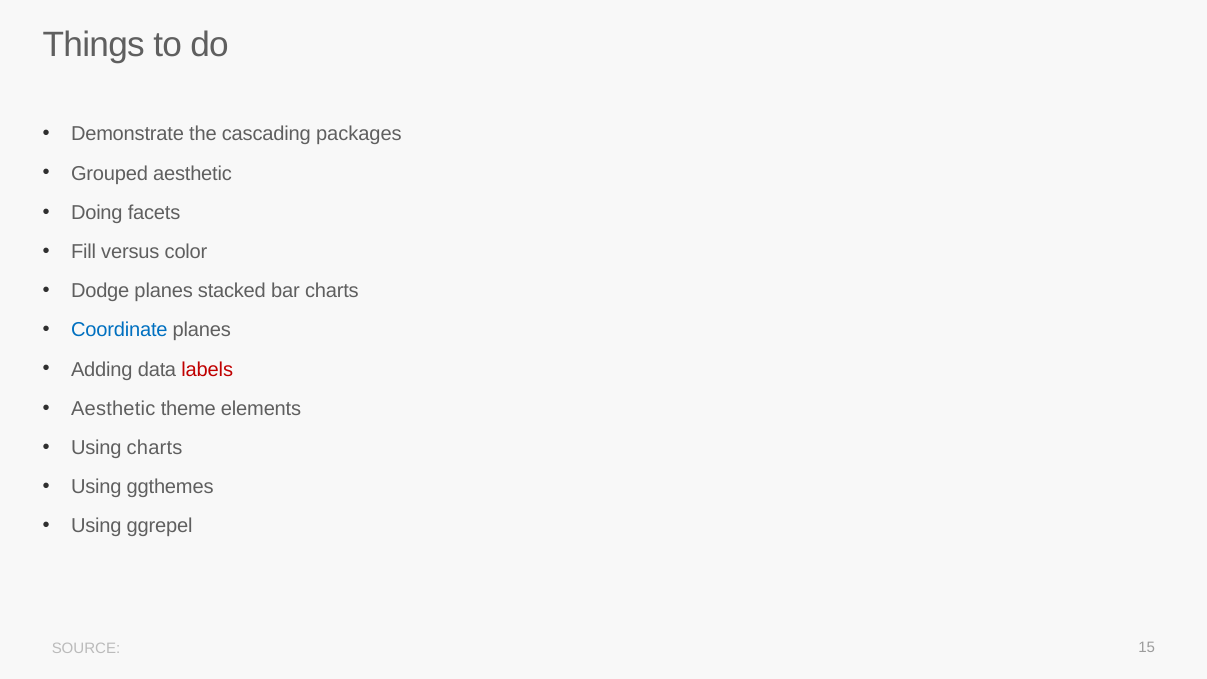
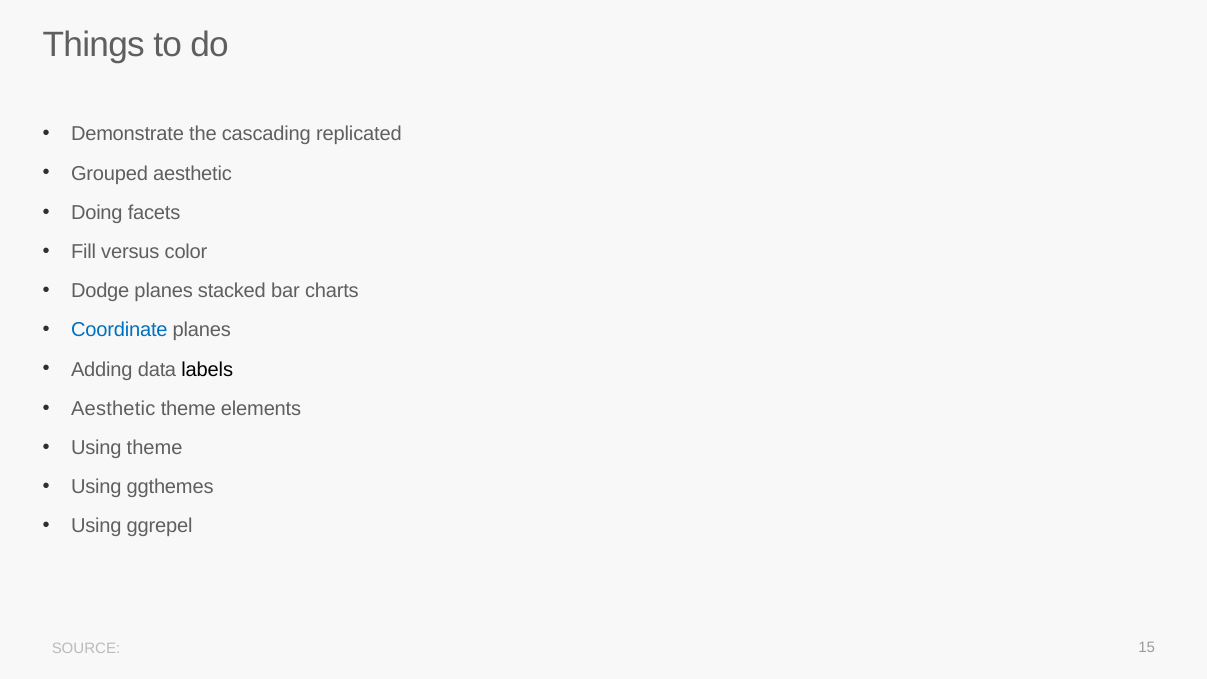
packages: packages -> replicated
labels colour: red -> black
Using charts: charts -> theme
